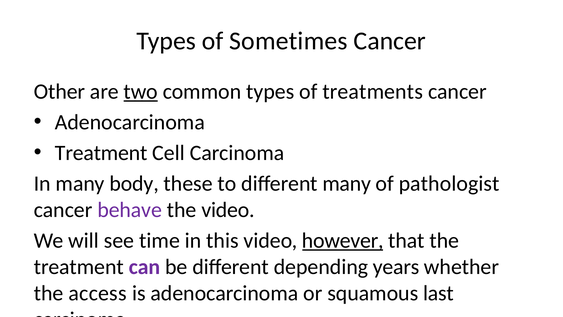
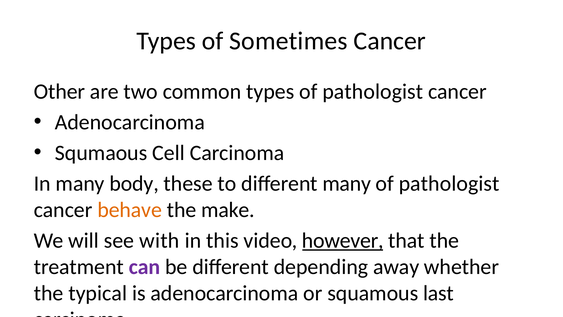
two underline: present -> none
types of treatments: treatments -> pathologist
Treatment at (101, 153): Treatment -> Squmaous
behave colour: purple -> orange
the video: video -> make
time: time -> with
years: years -> away
access: access -> typical
